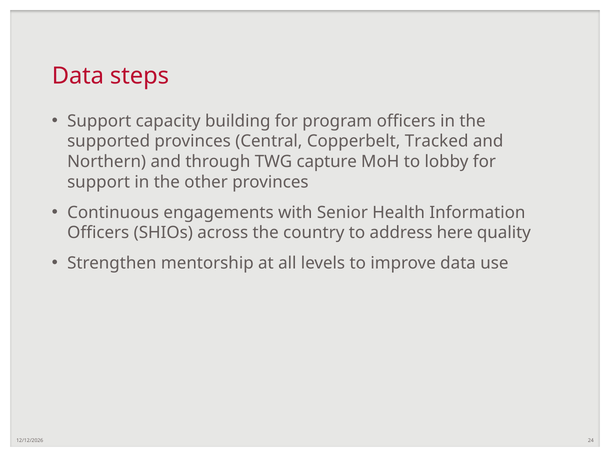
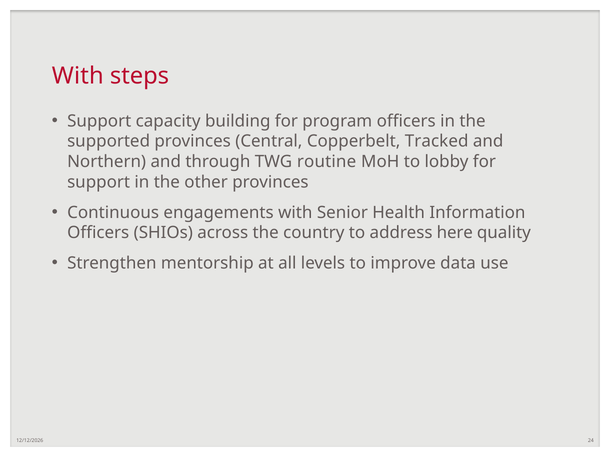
Data at (78, 76): Data -> With
capture: capture -> routine
